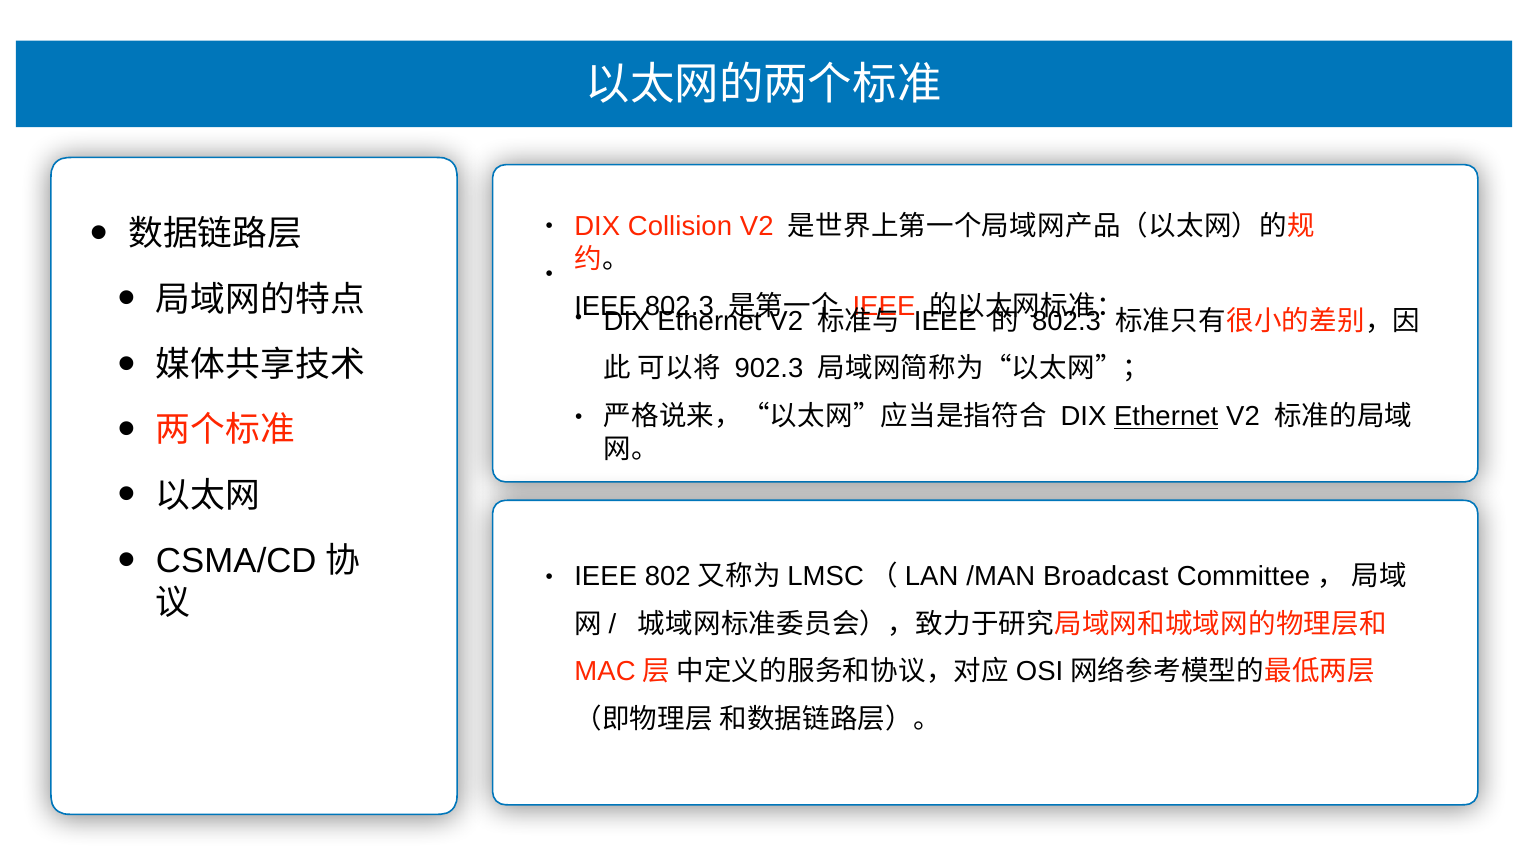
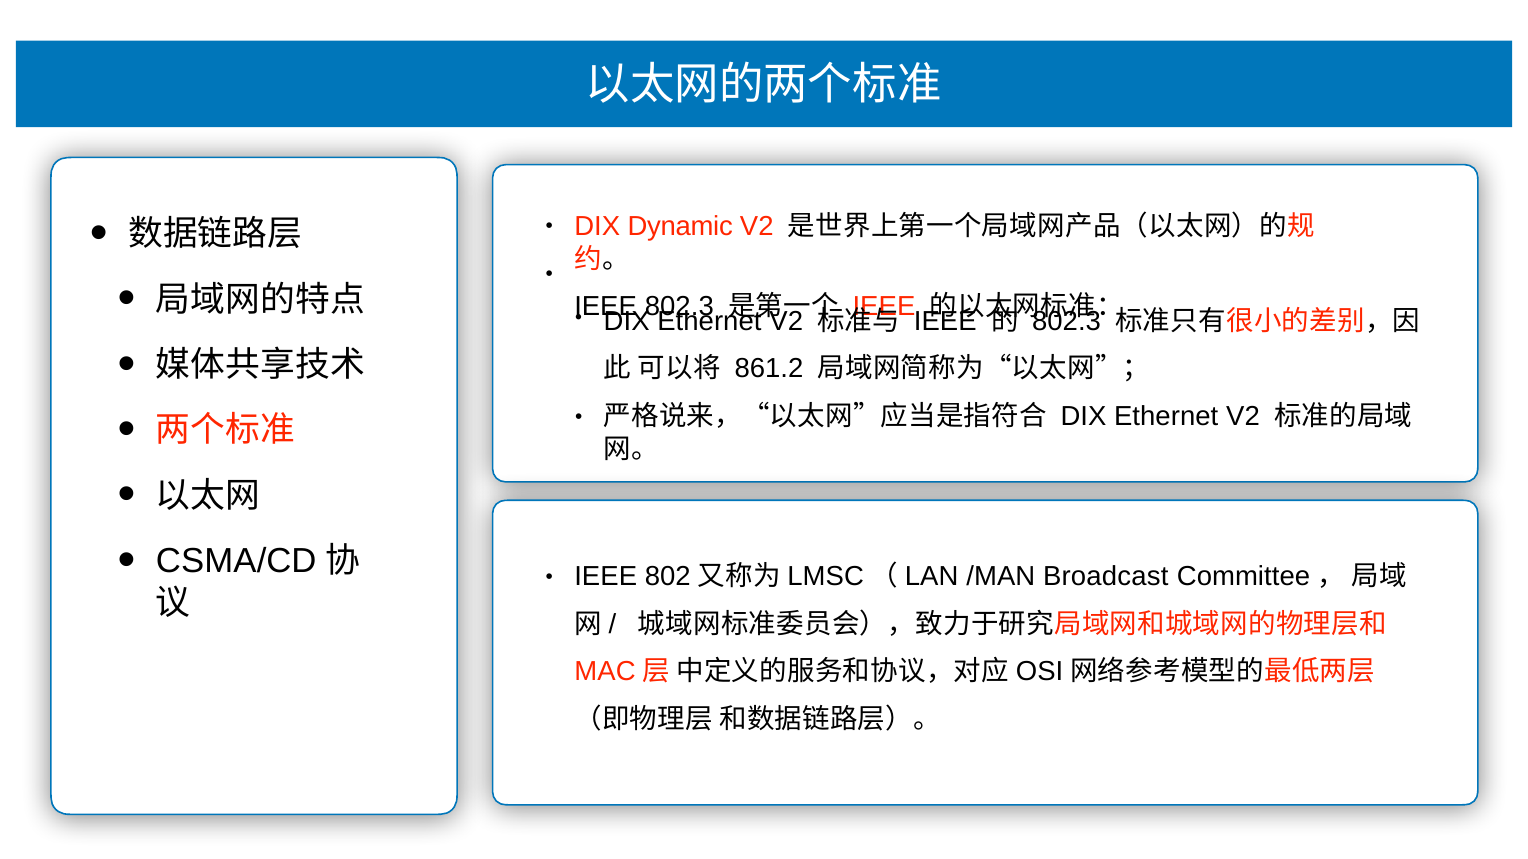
Collision: Collision -> Dynamic
902.3: 902.3 -> 861.2
Ethernet at (1166, 417) underline: present -> none
